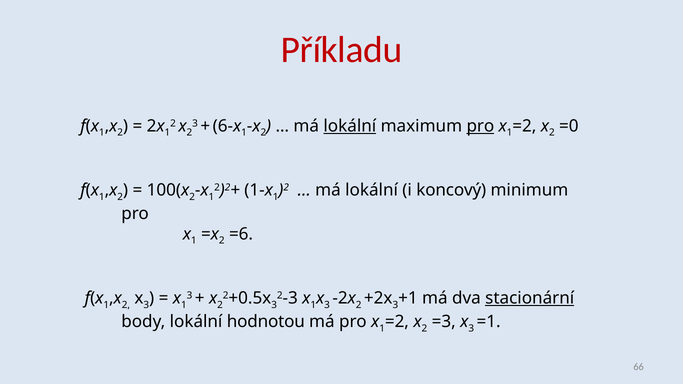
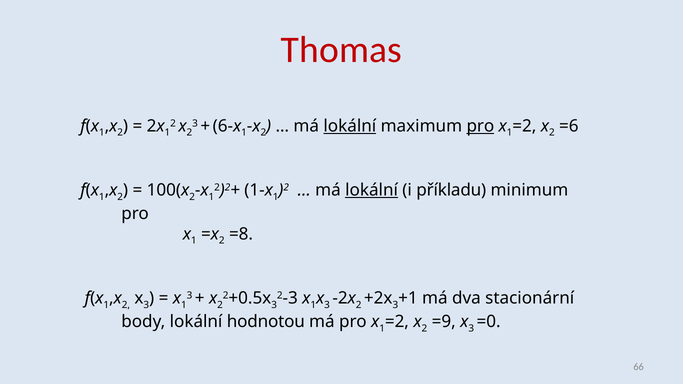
Příkladu: Příkladu -> Thomas
=0: =0 -> =6
lokální at (372, 190) underline: none -> present
koncový: koncový -> příkladu
=6: =6 -> =8
stacionární underline: present -> none
=3: =3 -> =9
=1: =1 -> =0
